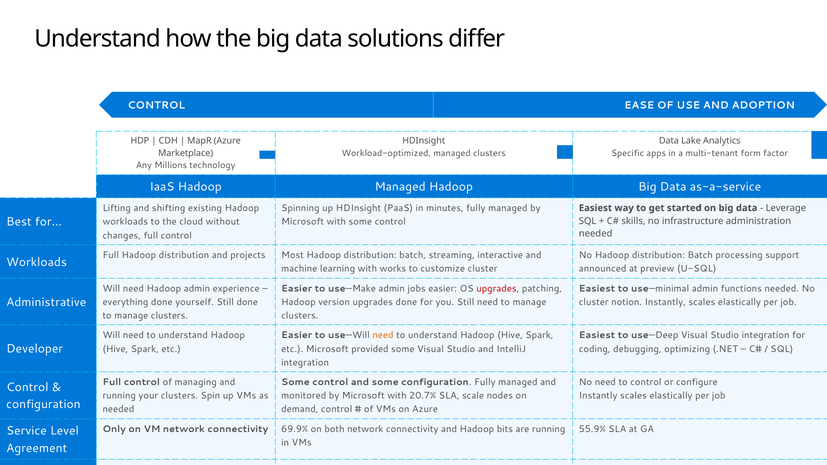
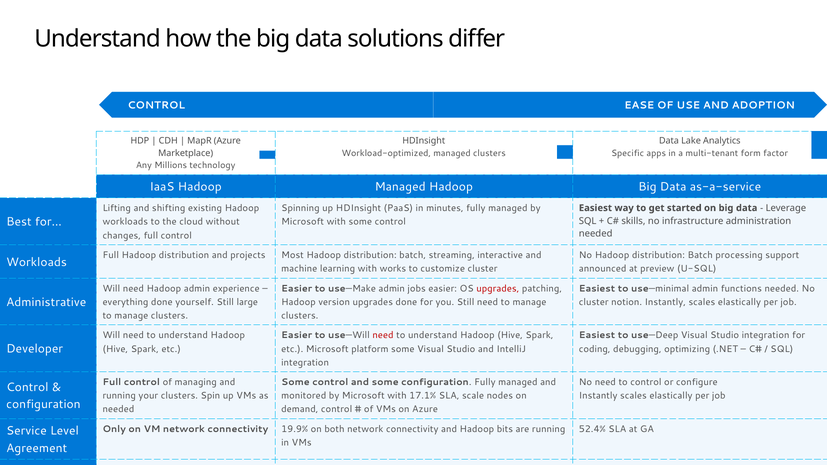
Still done: done -> large
need at (383, 335) colour: orange -> red
provided: provided -> platform
20.7%: 20.7% -> 17.1%
69.9%: 69.9% -> 19.9%
55.9%: 55.9% -> 52.4%
